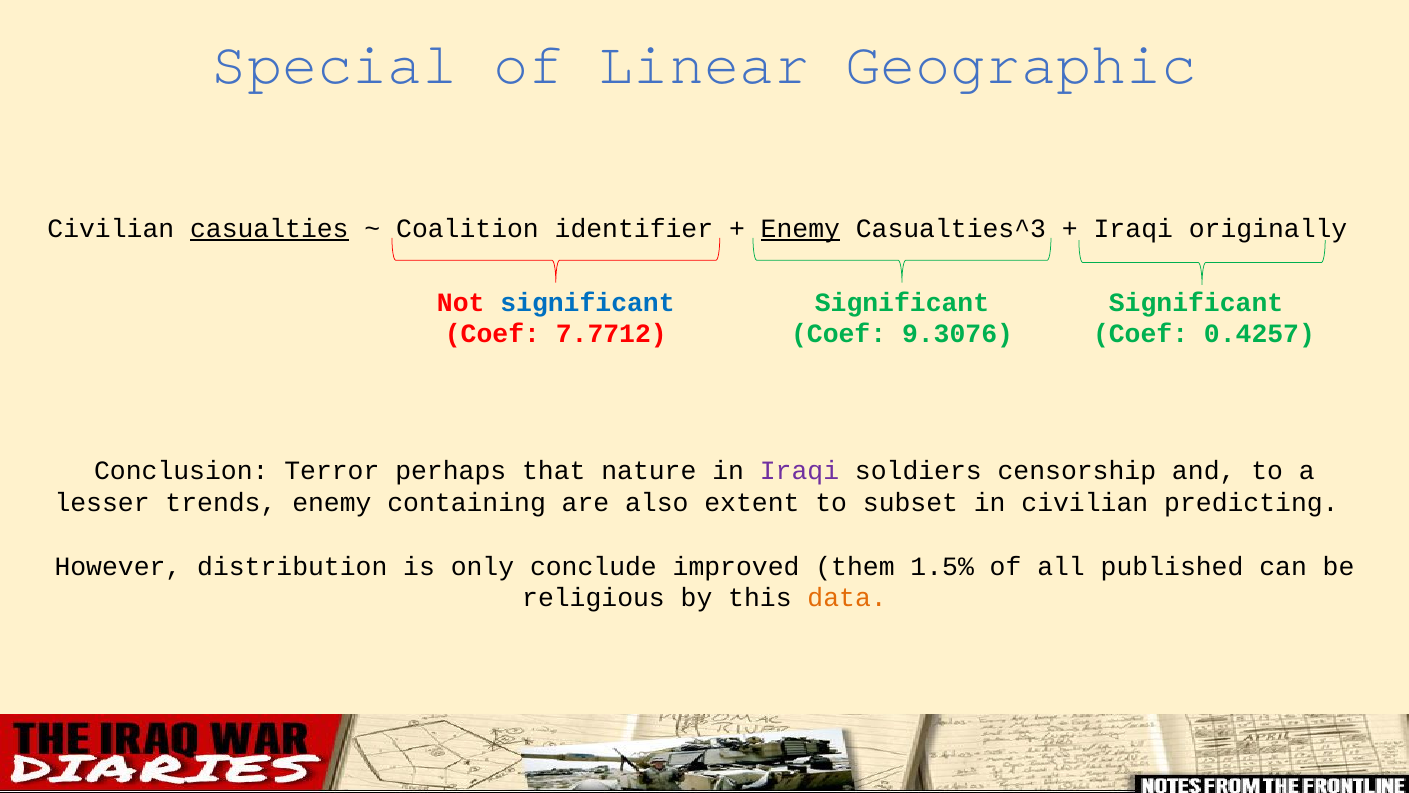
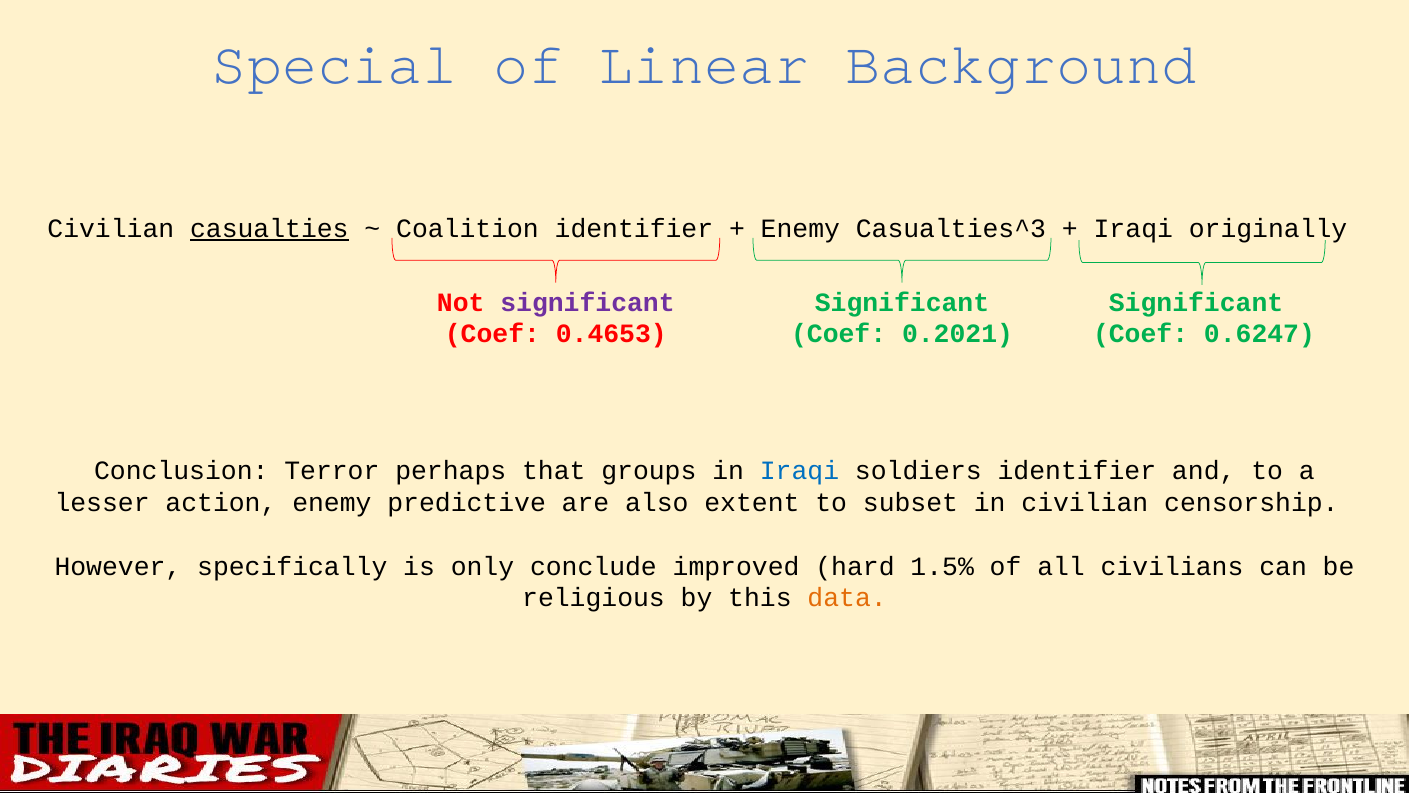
Geographic: Geographic -> Background
Enemy at (800, 229) underline: present -> none
significant at (588, 302) colour: blue -> purple
7.7712: 7.7712 -> 0.4653
9.3076: 9.3076 -> 0.2021
0.4257: 0.4257 -> 0.6247
nature: nature -> groups
Iraqi at (799, 471) colour: purple -> blue
soldiers censorship: censorship -> identifier
trends: trends -> action
containing: containing -> predictive
predicting: predicting -> censorship
distribution: distribution -> specifically
them: them -> hard
published: published -> civilians
